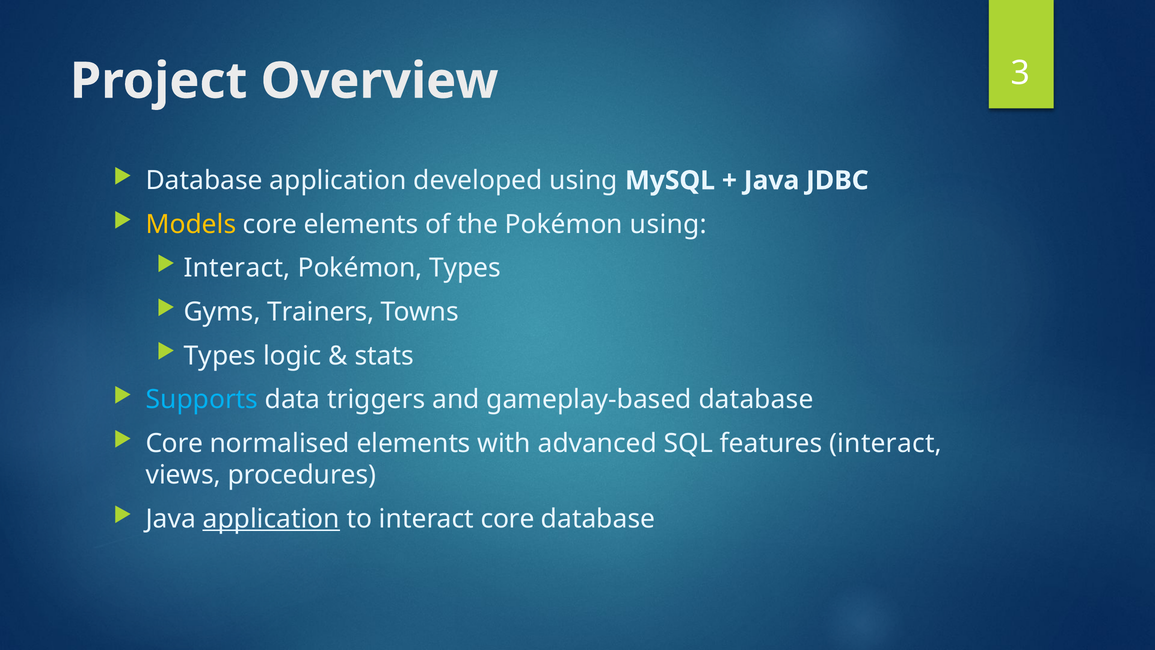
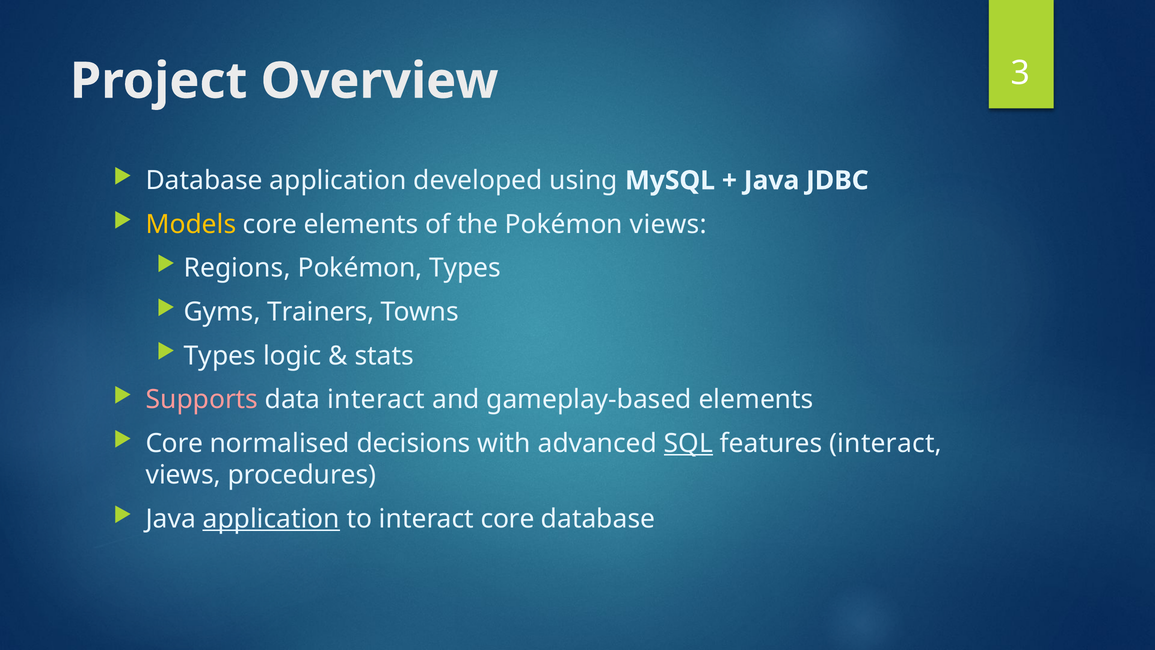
Pokémon using: using -> views
Interact at (237, 268): Interact -> Regions
Supports colour: light blue -> pink
data triggers: triggers -> interact
gameplay-based database: database -> elements
normalised elements: elements -> decisions
SQL underline: none -> present
